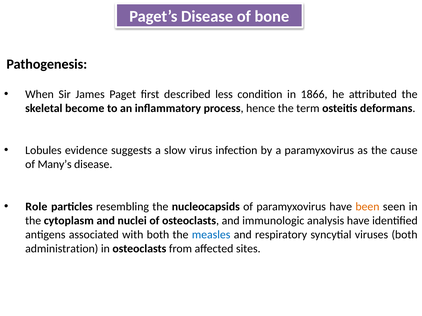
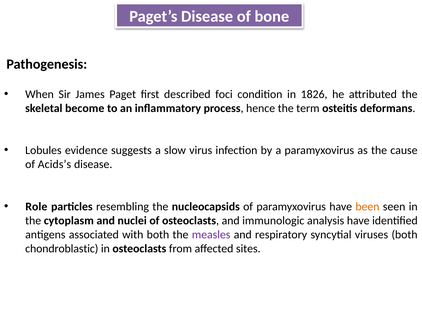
less: less -> foci
1866: 1866 -> 1826
Many’s: Many’s -> Acids’s
measles colour: blue -> purple
administration: administration -> chondroblastic
